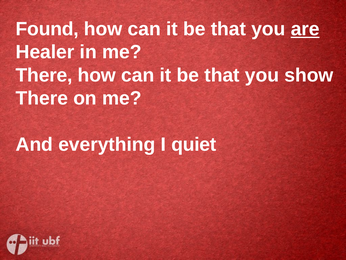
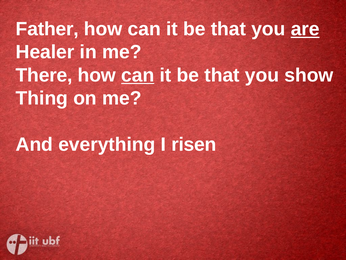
Found: Found -> Father
can at (138, 75) underline: none -> present
There at (42, 98): There -> Thing
quiet: quiet -> risen
